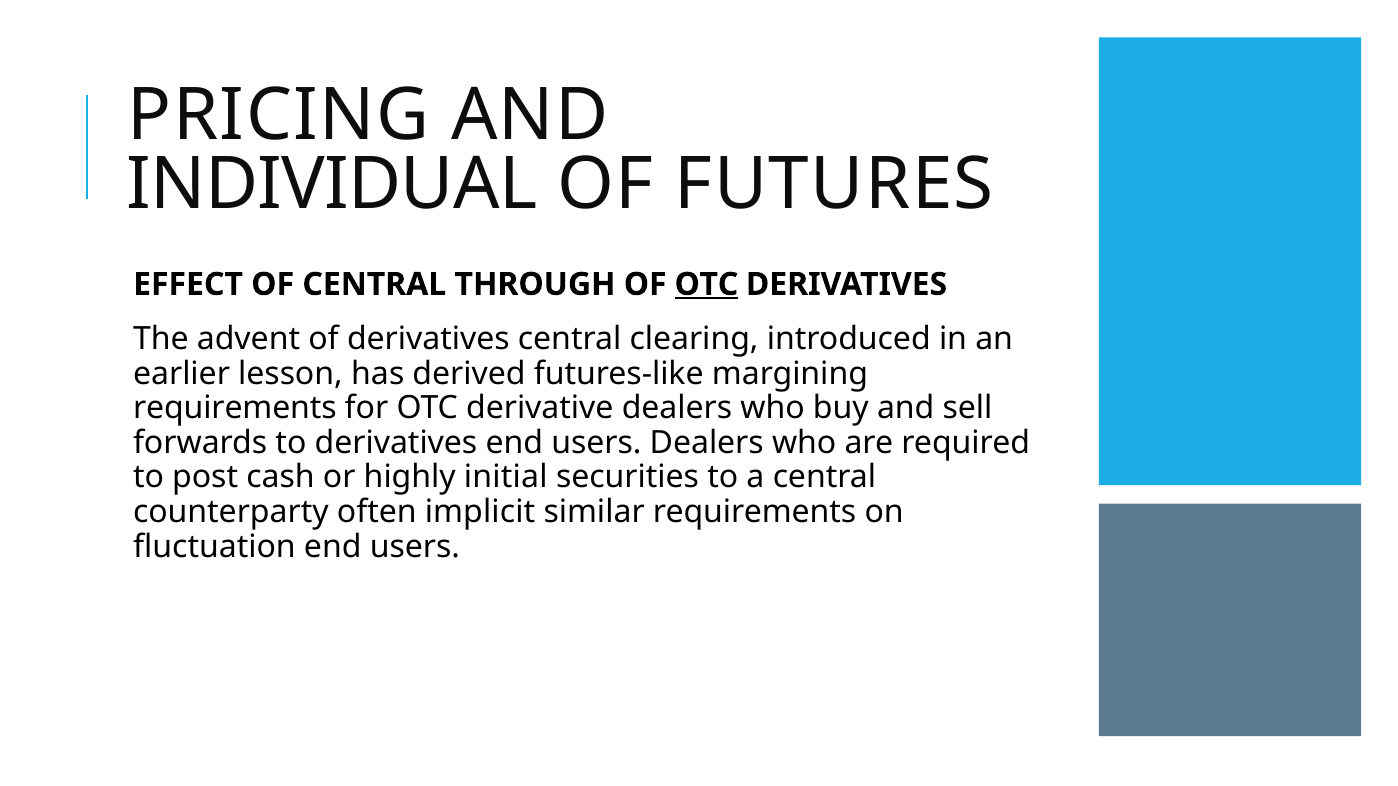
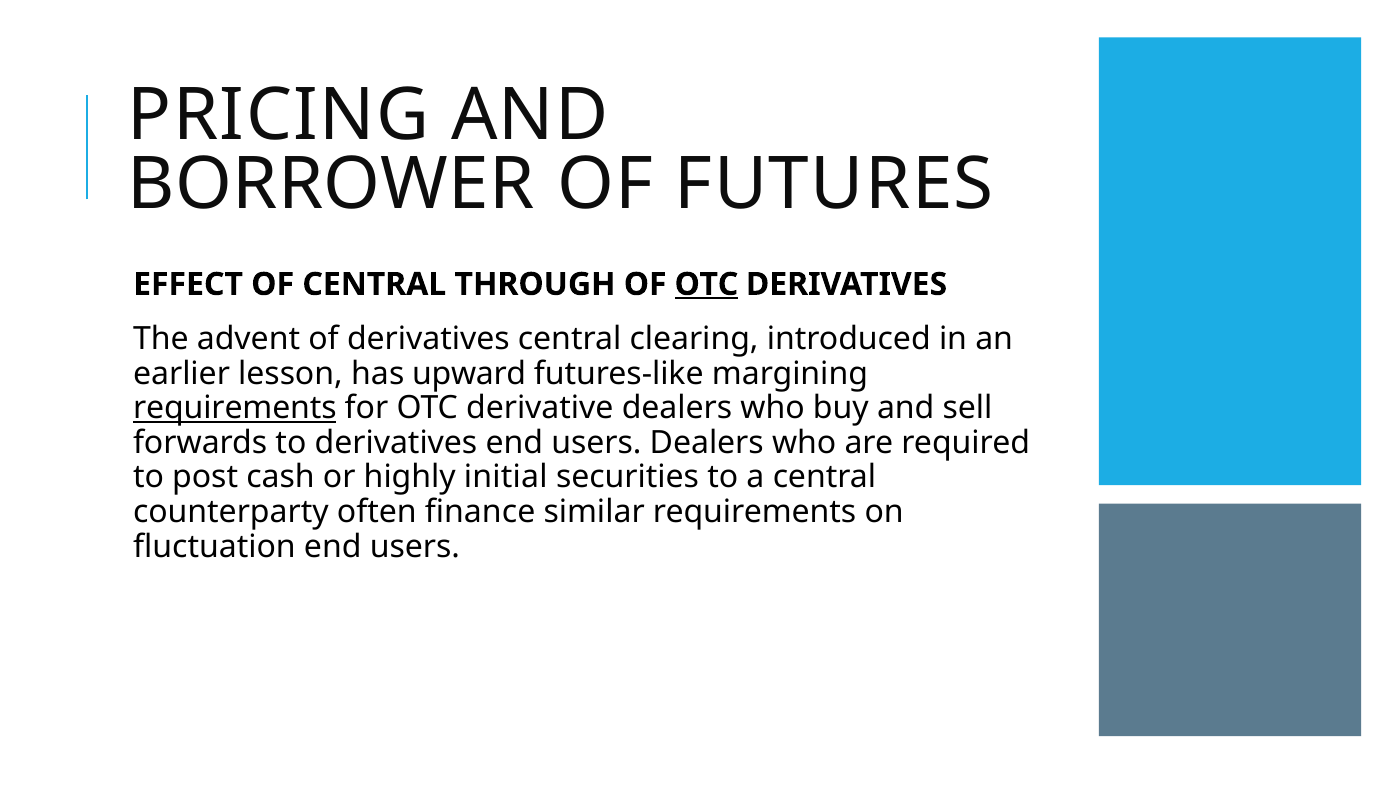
INDIVIDUAL: INDIVIDUAL -> BORROWER
derived: derived -> upward
requirements at (235, 408) underline: none -> present
implicit: implicit -> finance
